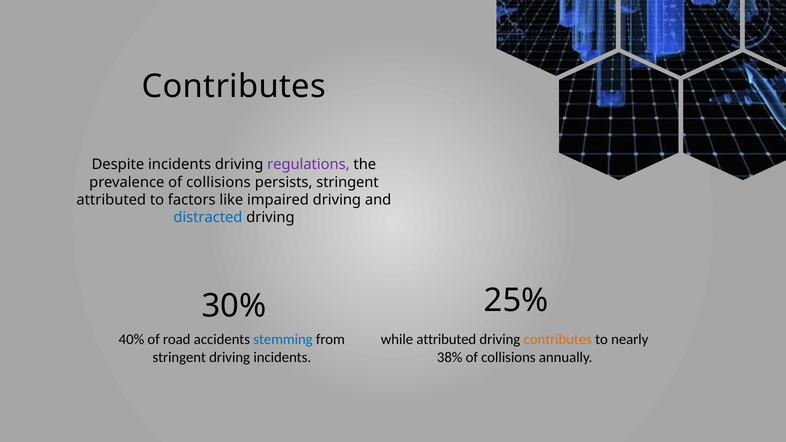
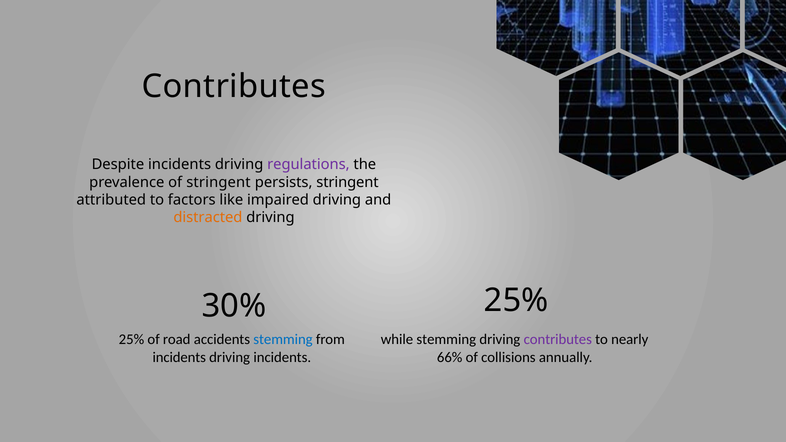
prevalence of collisions: collisions -> stringent
distracted colour: blue -> orange
40% at (131, 340): 40% -> 25%
while attributed: attributed -> stemming
contributes at (558, 340) colour: orange -> purple
stringent at (179, 357): stringent -> incidents
38%: 38% -> 66%
